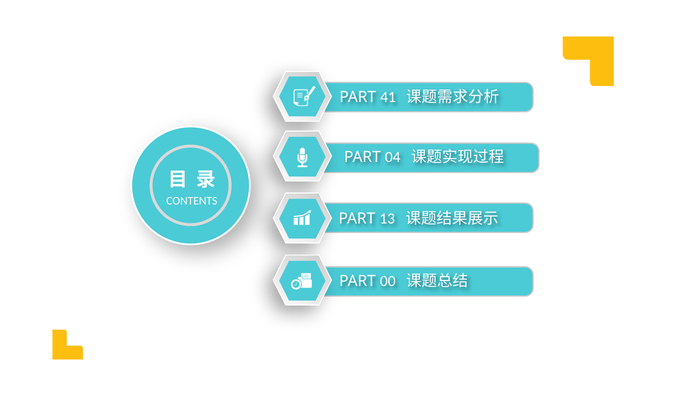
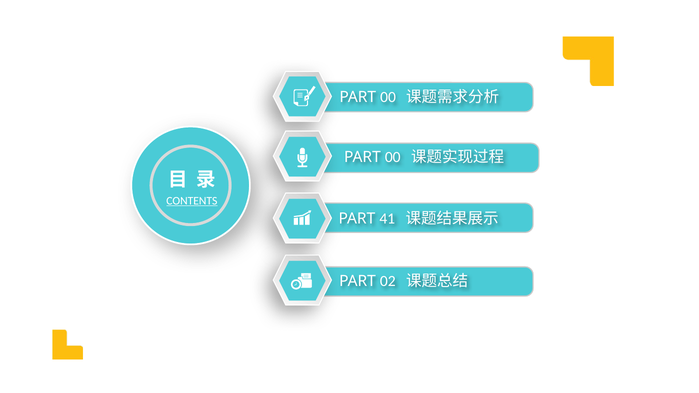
41 at (388, 97): 41 -> 00
04 at (393, 157): 04 -> 00
CONTENTS underline: none -> present
13: 13 -> 41
00: 00 -> 02
